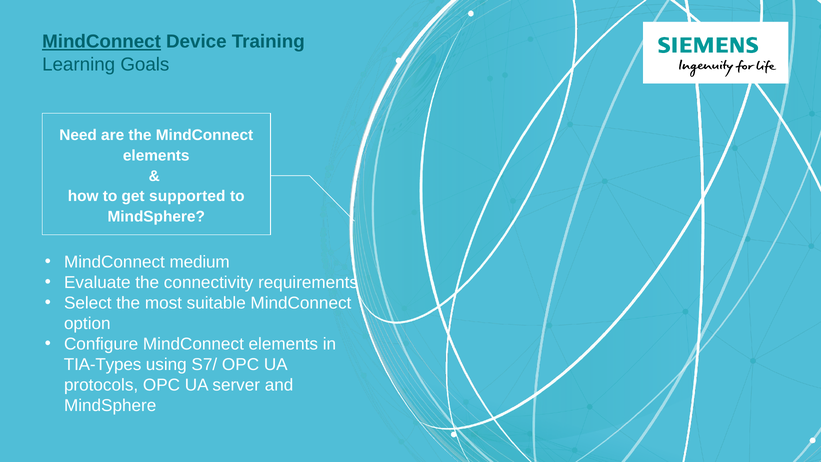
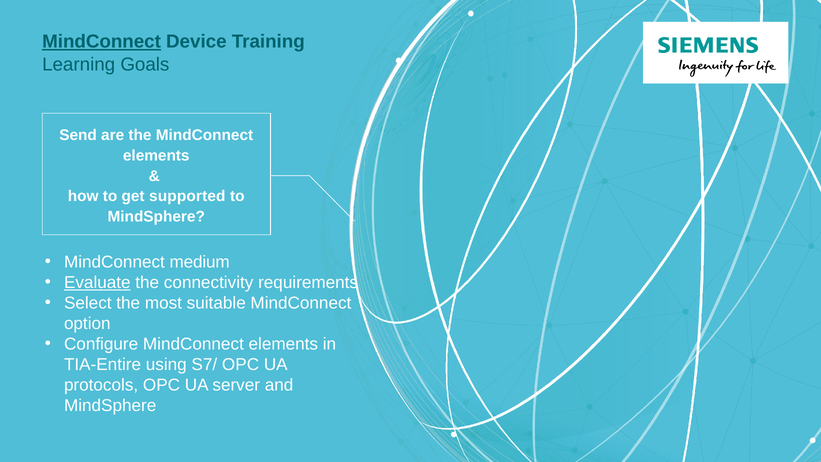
Need: Need -> Send
Evaluate underline: none -> present
TIA-Types: TIA-Types -> TIA-Entire
